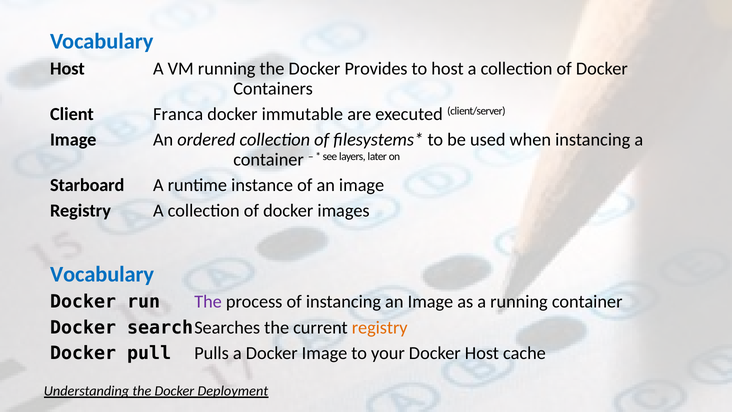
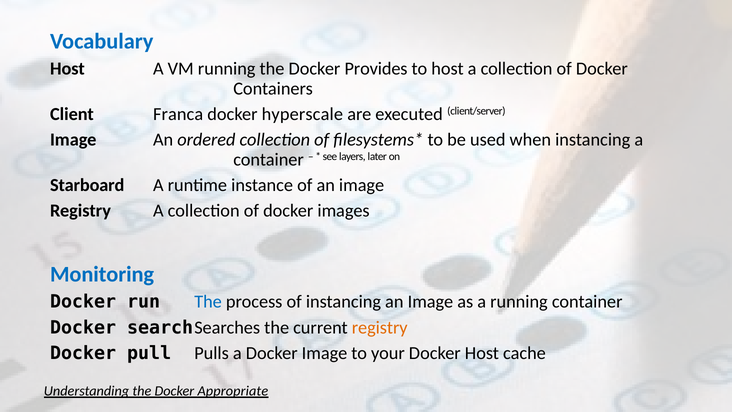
immutable: immutable -> hyperscale
Vocabulary at (102, 274): Vocabulary -> Monitoring
The at (208, 302) colour: purple -> blue
Deployment: Deployment -> Appropriate
